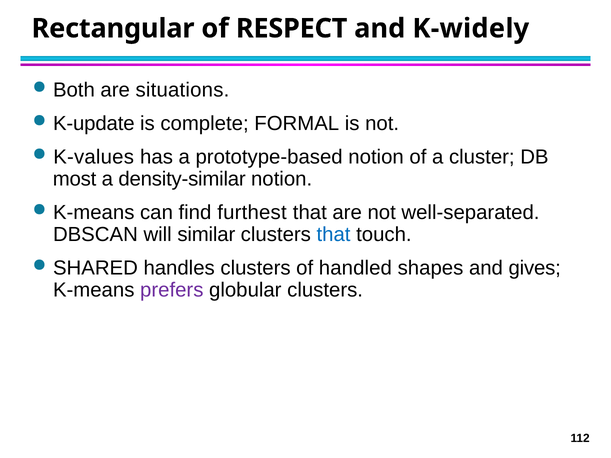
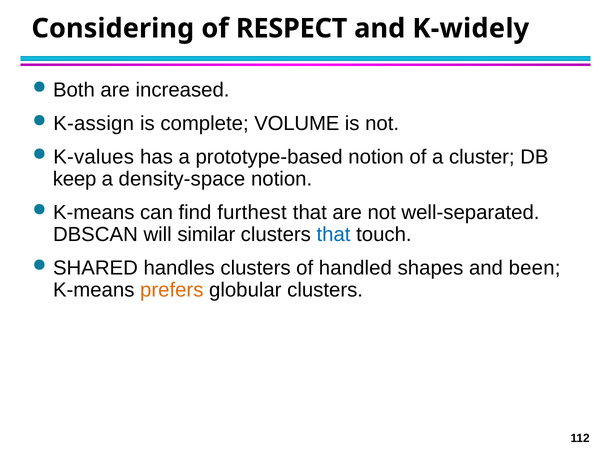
Rectangular: Rectangular -> Considering
situations: situations -> increased
K-update: K-update -> K-assign
FORMAL: FORMAL -> VOLUME
most: most -> keep
density-similar: density-similar -> density-space
gives: gives -> been
prefers colour: purple -> orange
